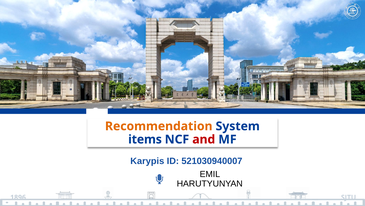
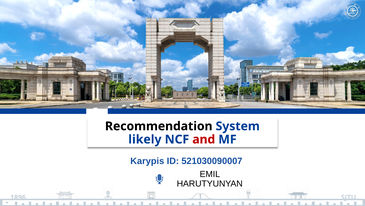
Recommendation colour: orange -> black
items: items -> likely
521030940007: 521030940007 -> 521030090007
